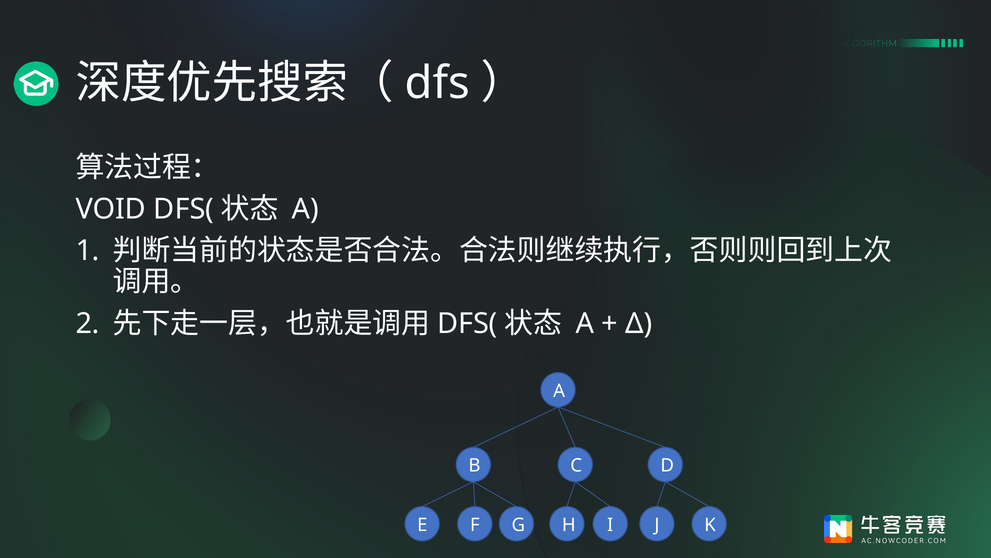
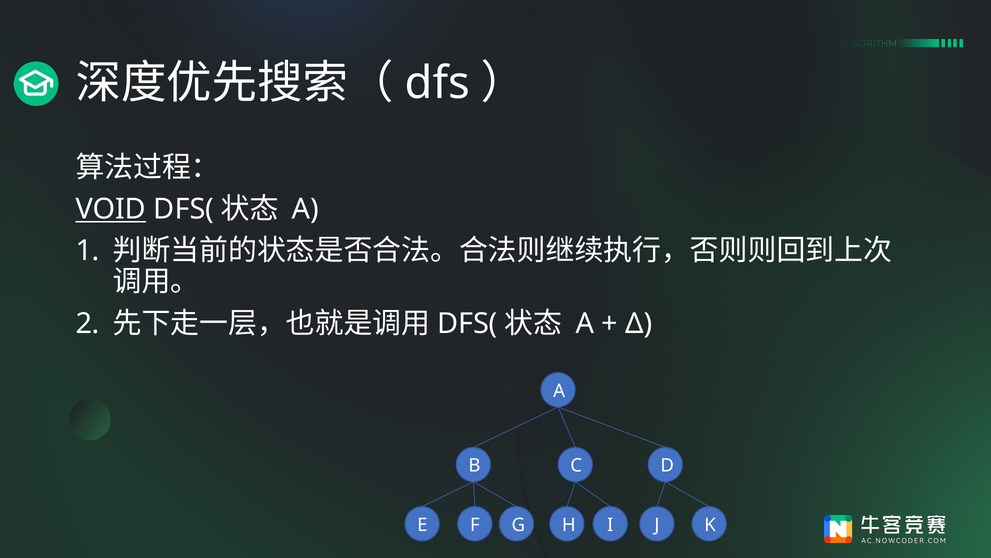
VOID underline: none -> present
